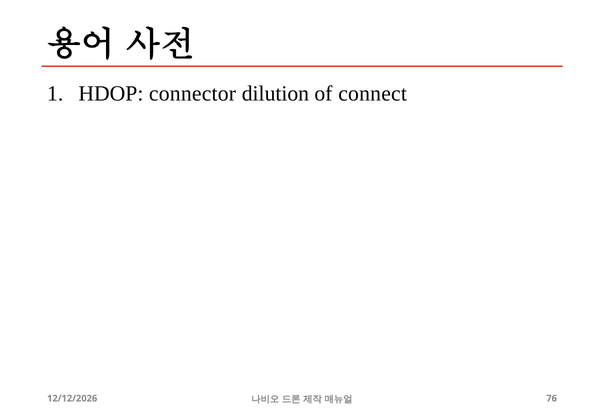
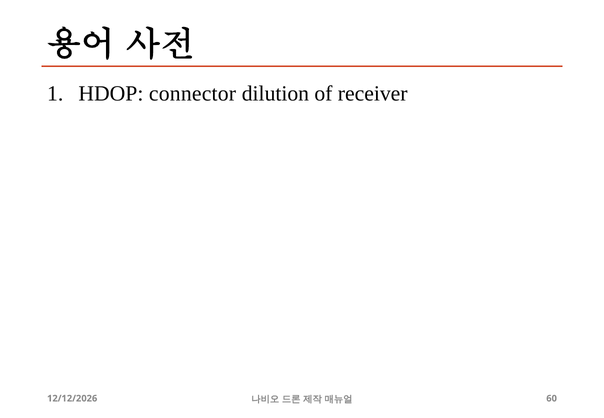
connect: connect -> receiver
76: 76 -> 60
